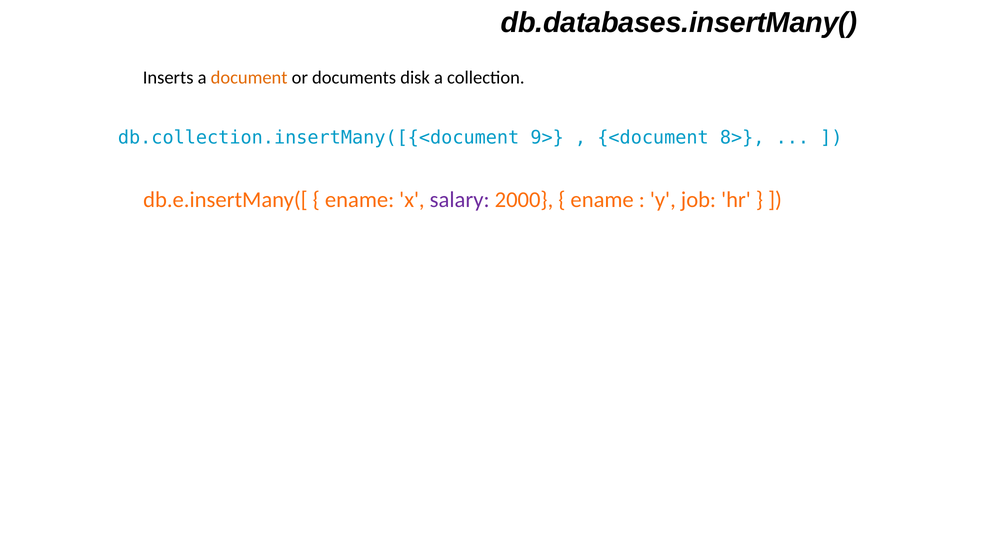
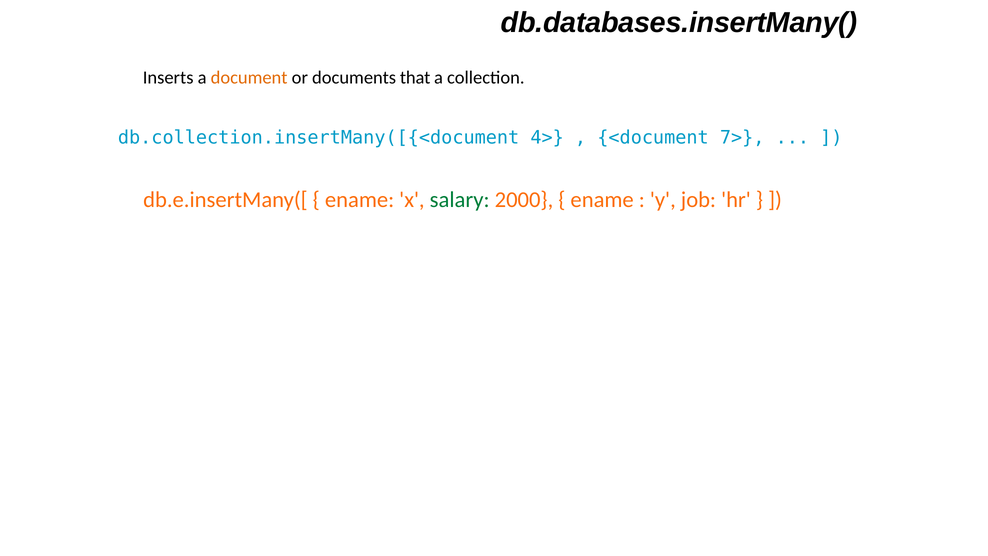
disk: disk -> that
9>: 9> -> 4>
8>: 8> -> 7>
salary colour: purple -> green
